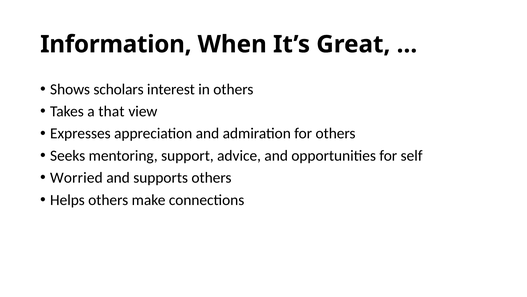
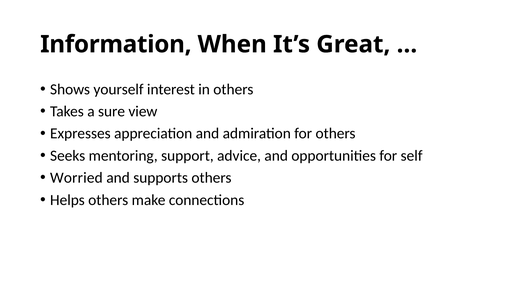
scholars: scholars -> yourself
that: that -> sure
